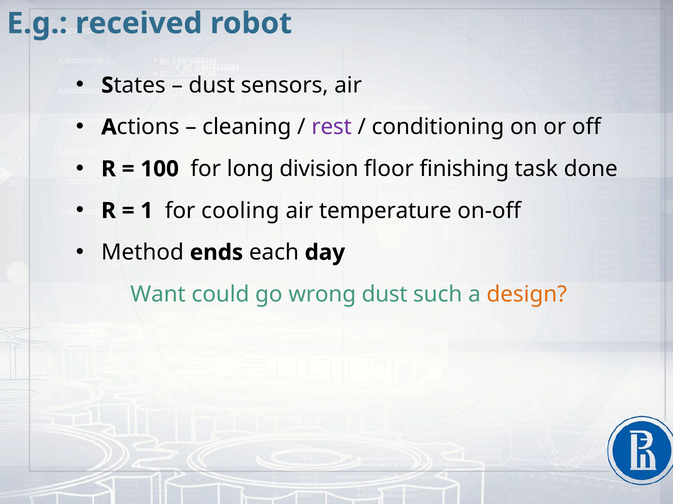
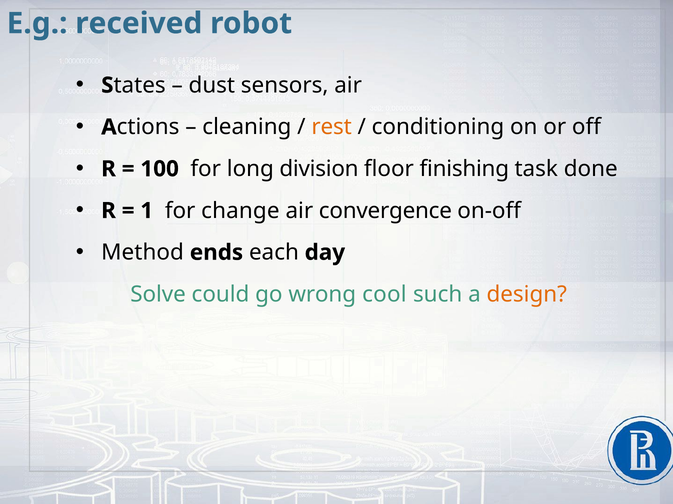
rest colour: purple -> orange
cooling: cooling -> change
temperature: temperature -> convergence
Want: Want -> Solve
wrong dust: dust -> cool
